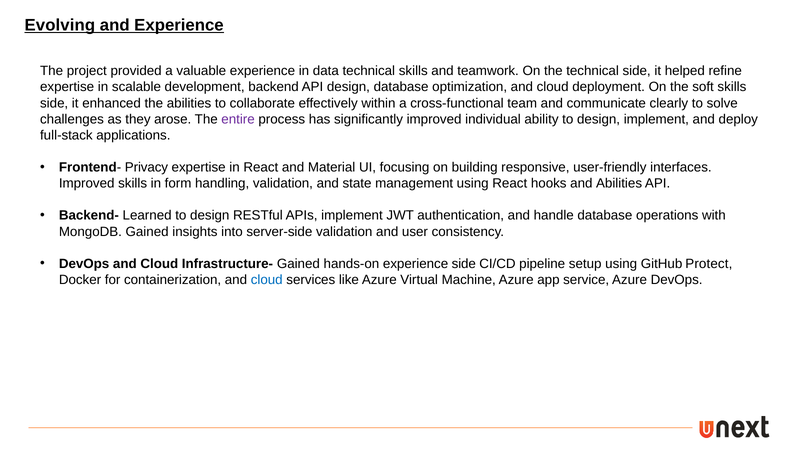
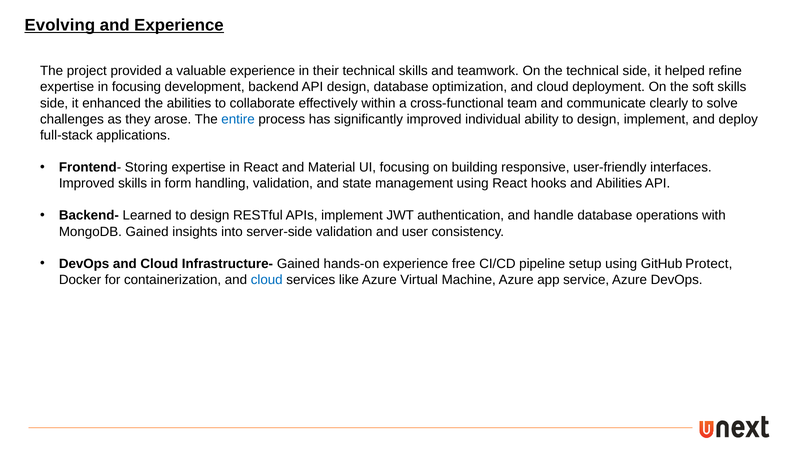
data: data -> their
in scalable: scalable -> focusing
entire colour: purple -> blue
Privacy: Privacy -> Storing
experience side: side -> free
